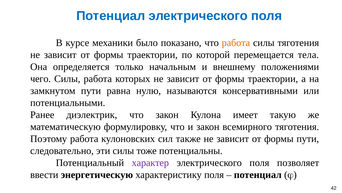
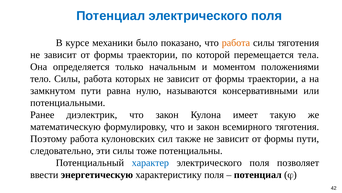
внешнему: внешнему -> моментом
чего: чего -> тело
характер colour: purple -> blue
